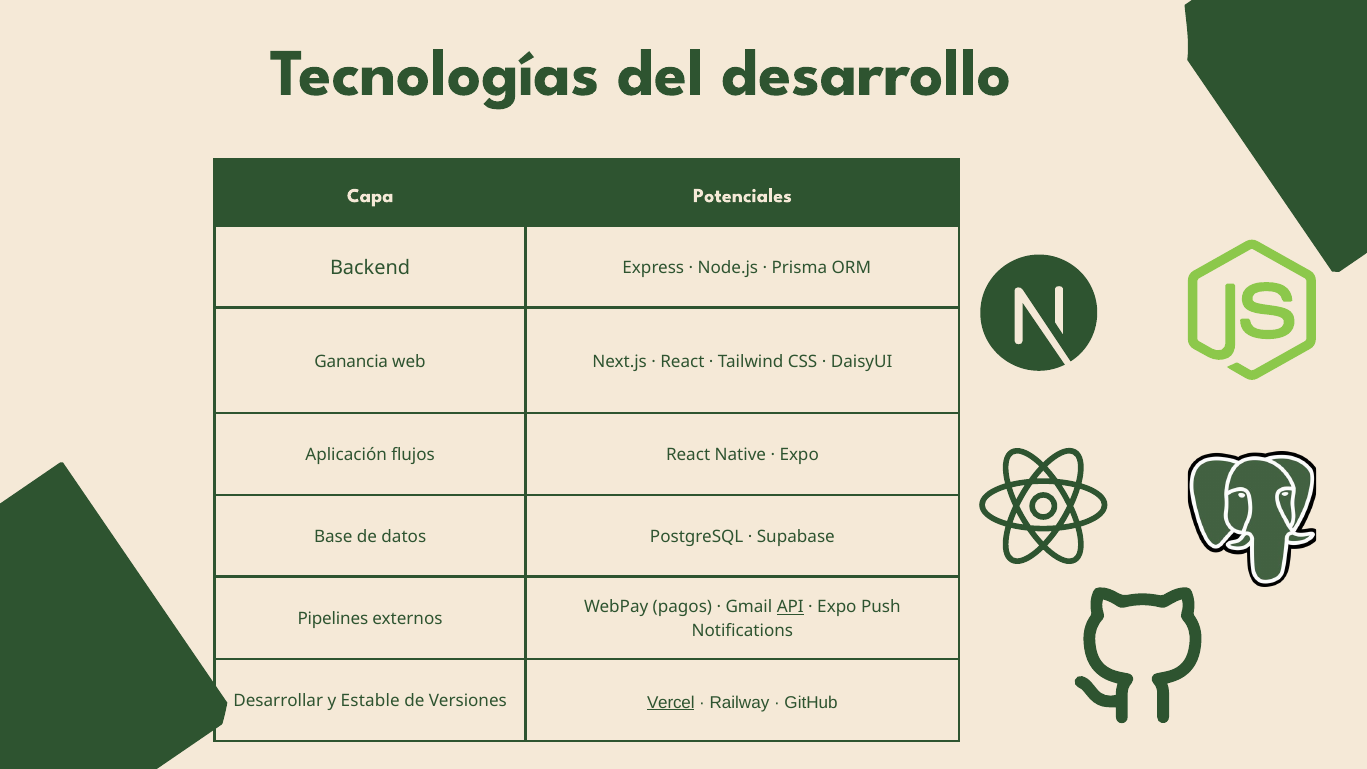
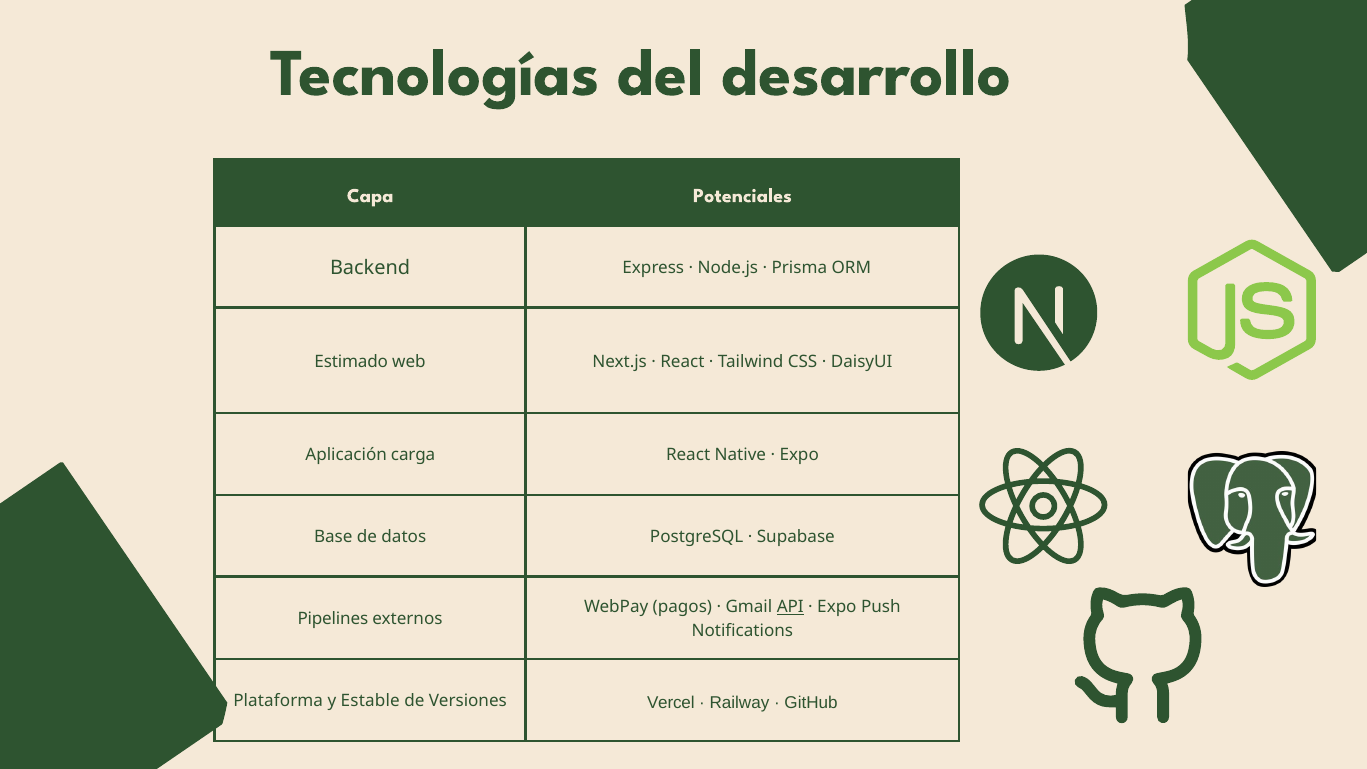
Ganancia: Ganancia -> Estimado
flujos: flujos -> carga
Desarrollar: Desarrollar -> Plataforma
Vercel underline: present -> none
